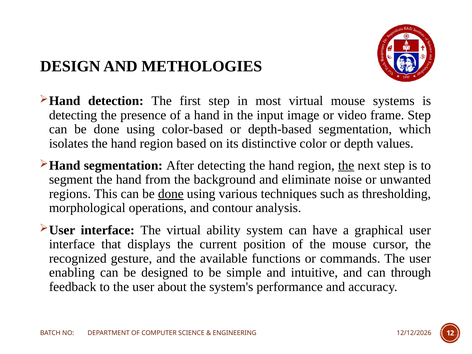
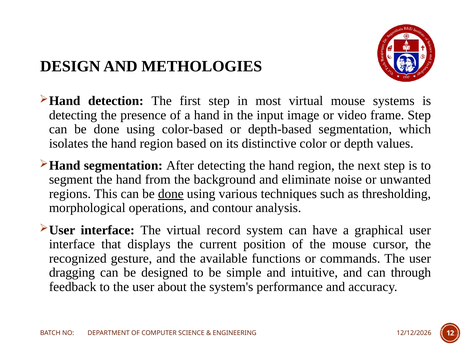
the at (346, 165) underline: present -> none
ability: ability -> record
enabling: enabling -> dragging
